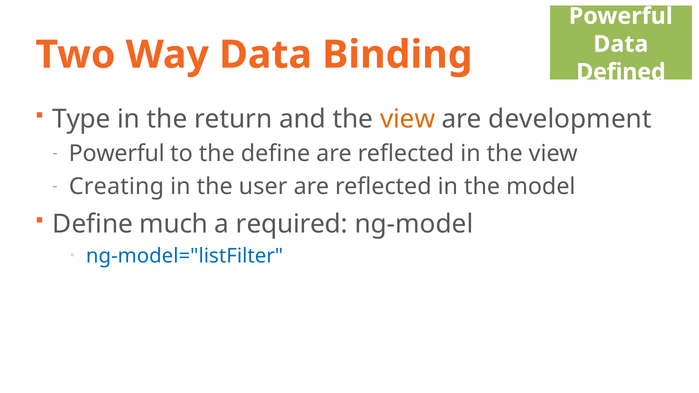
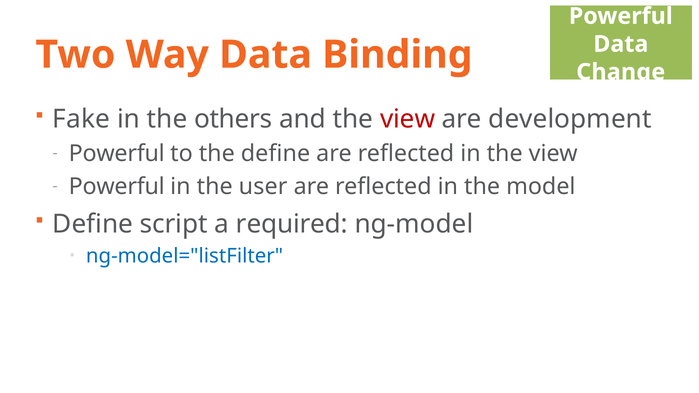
Defined: Defined -> Change
Type: Type -> Fake
return: return -> others
view at (408, 119) colour: orange -> red
Creating at (116, 187): Creating -> Powerful
much: much -> script
